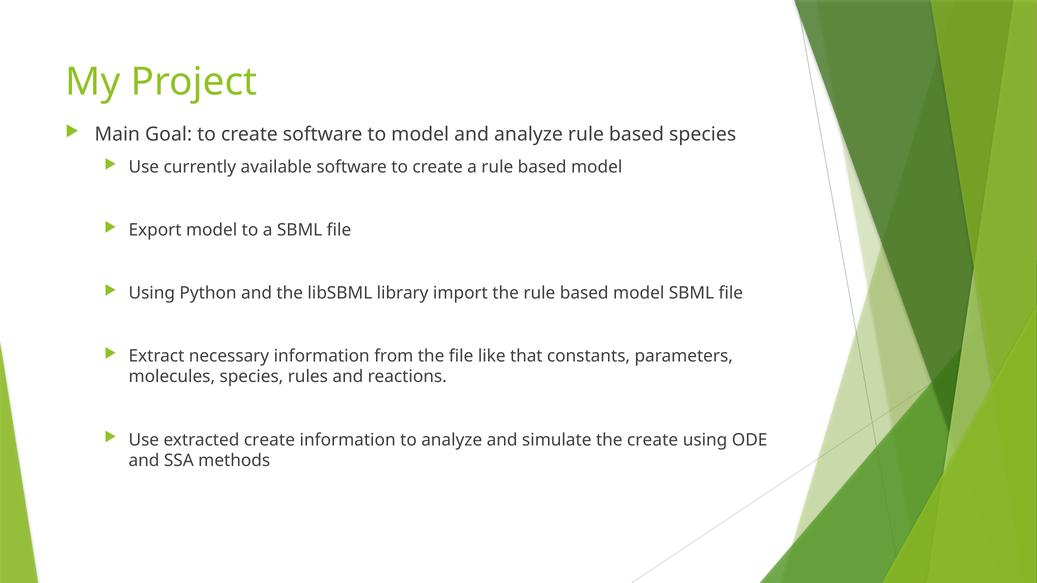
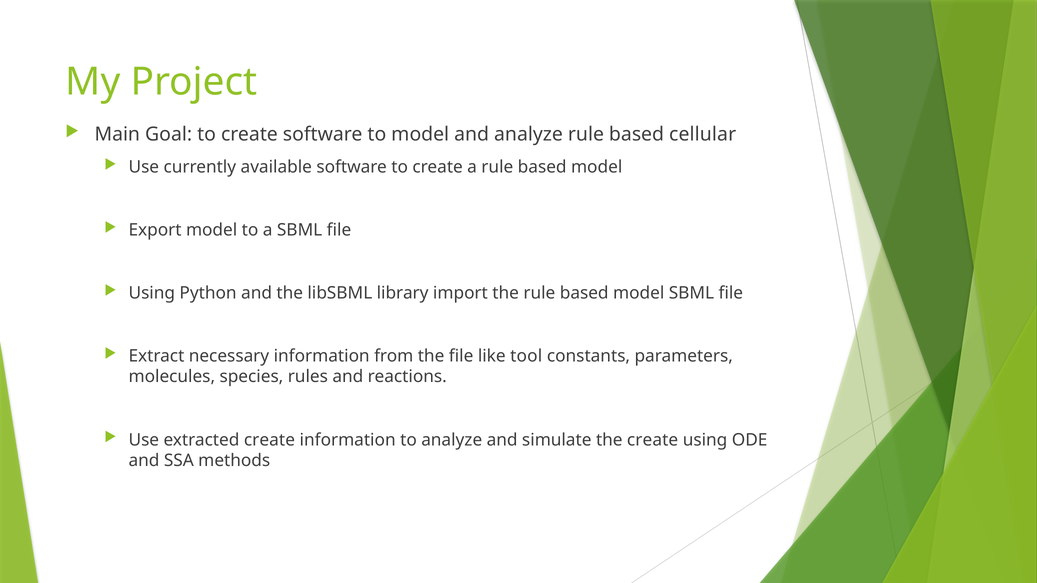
based species: species -> cellular
that: that -> tool
